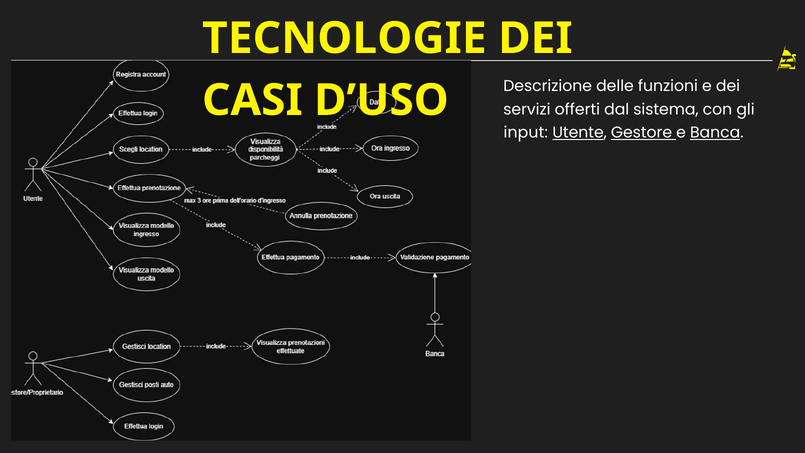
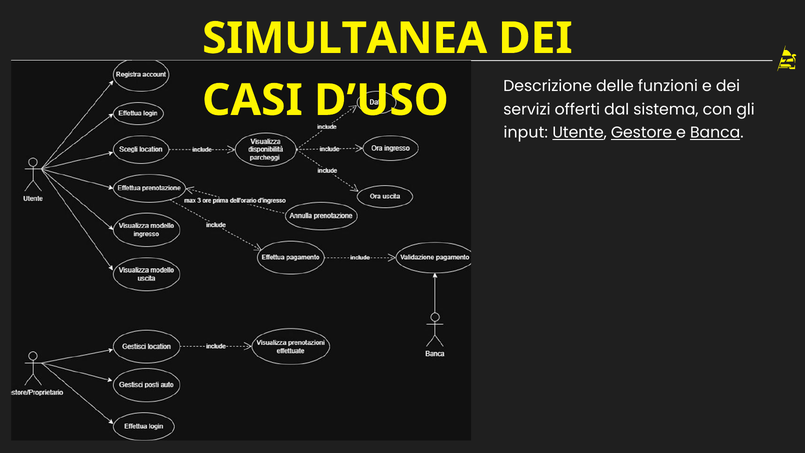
TECNOLOGIE: TECNOLOGIE -> SIMULTANEA
